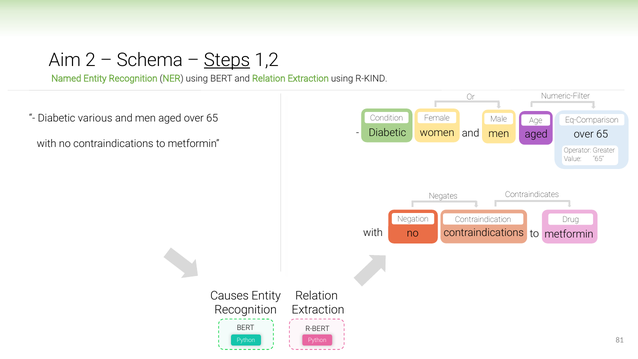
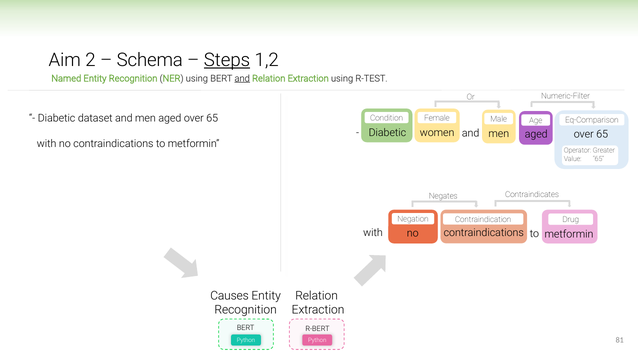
and at (242, 78) underline: none -> present
R-KIND: R-KIND -> R-TEST
various: various -> dataset
